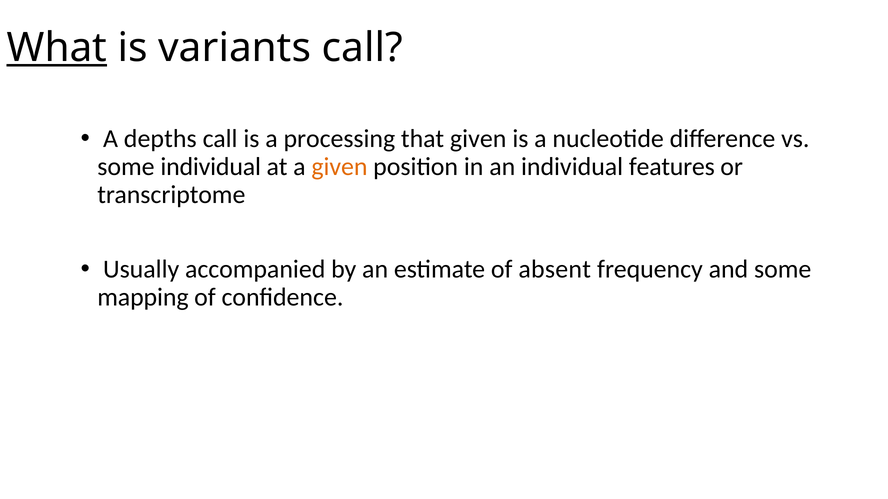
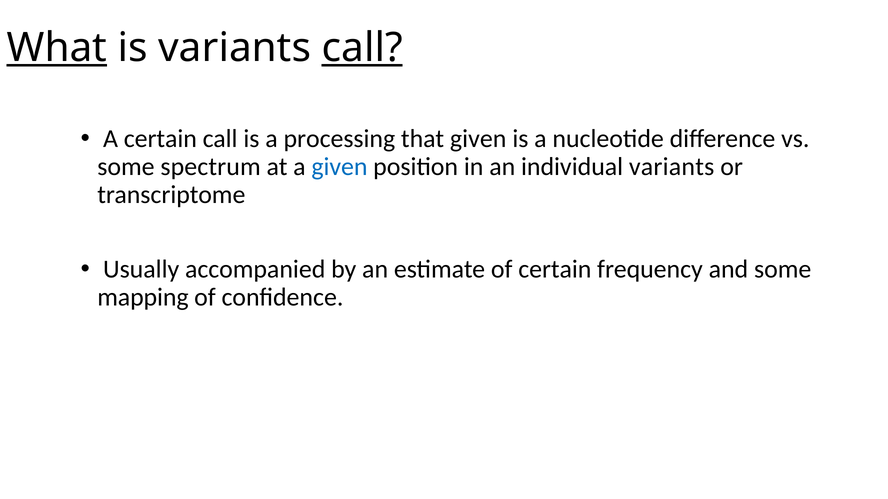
call at (362, 48) underline: none -> present
A depths: depths -> certain
some individual: individual -> spectrum
given at (339, 167) colour: orange -> blue
individual features: features -> variants
of absent: absent -> certain
